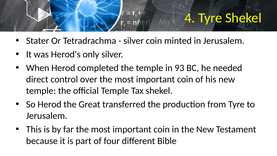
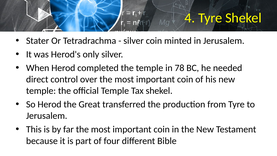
93: 93 -> 78
